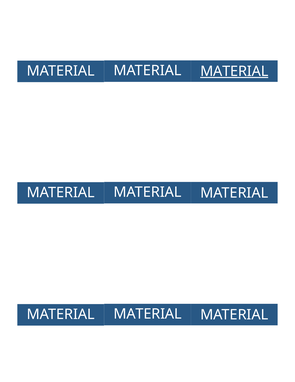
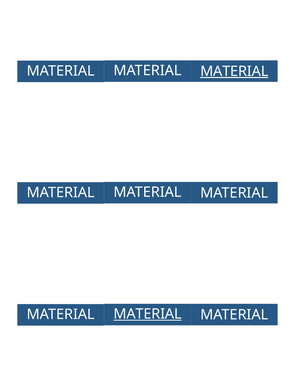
MATERIAL at (148, 314) underline: none -> present
